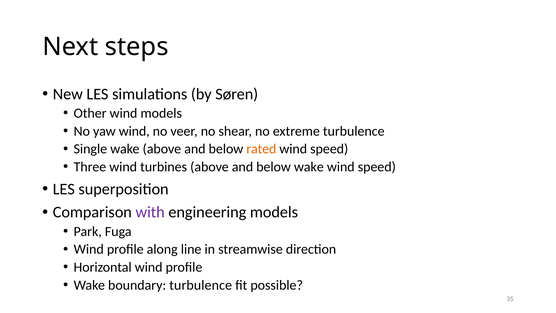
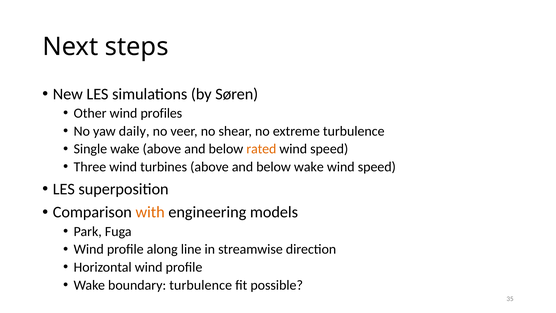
wind models: models -> profiles
yaw wind: wind -> daily
with colour: purple -> orange
